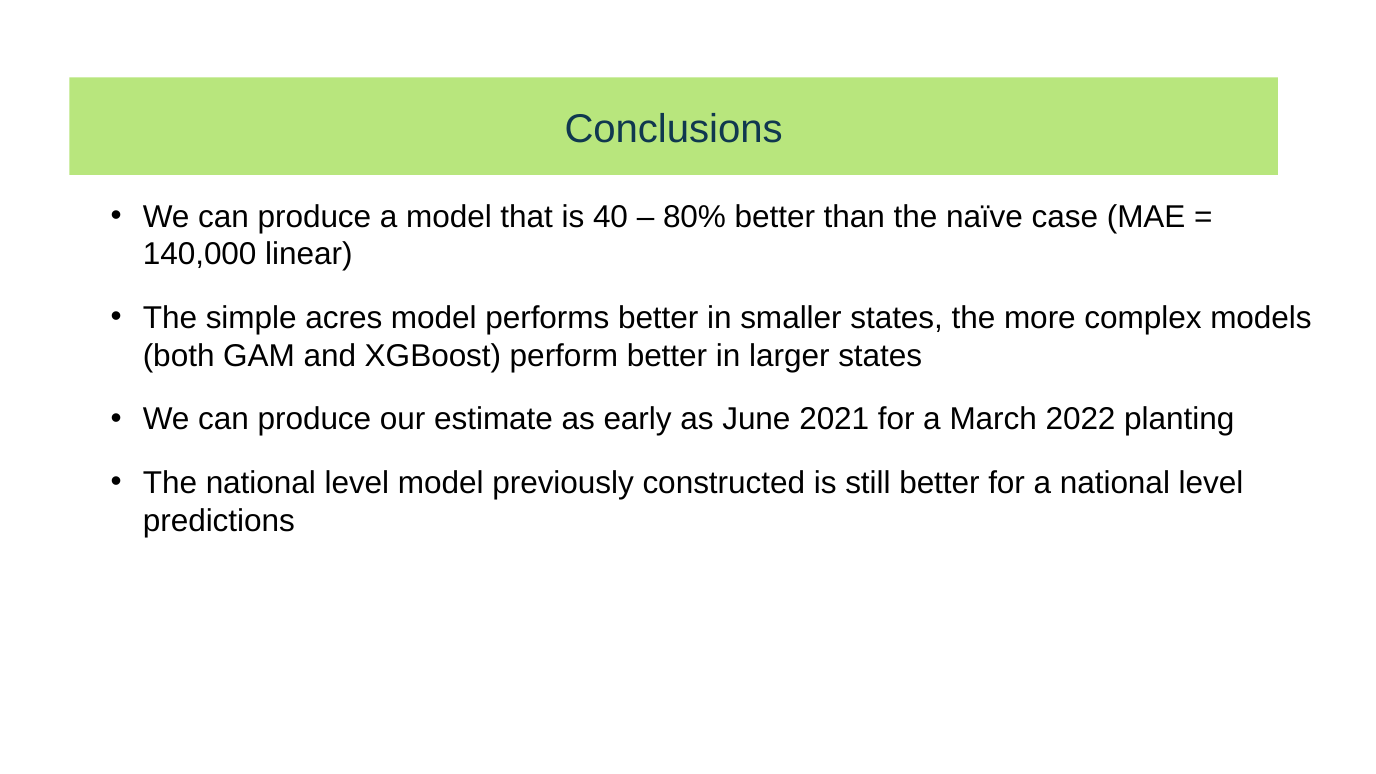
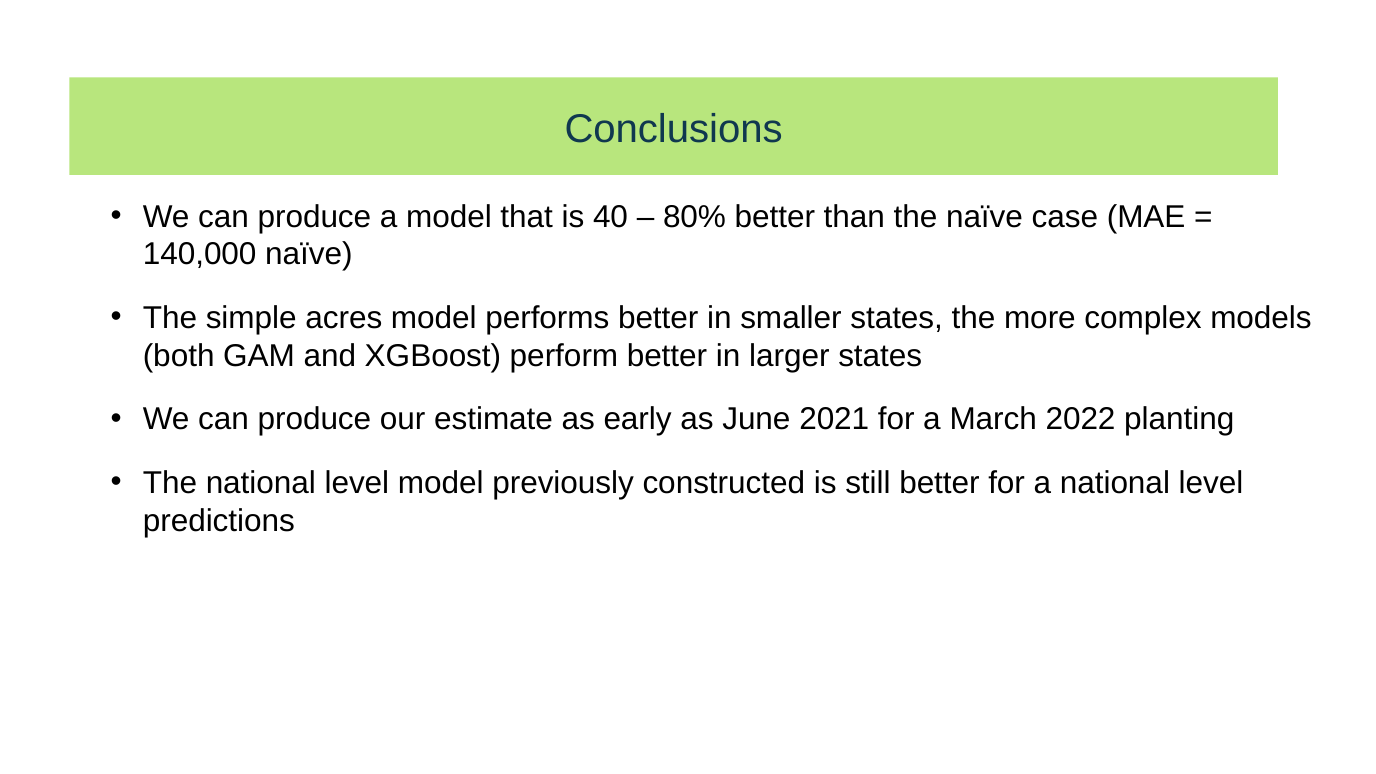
140,000 linear: linear -> naïve
